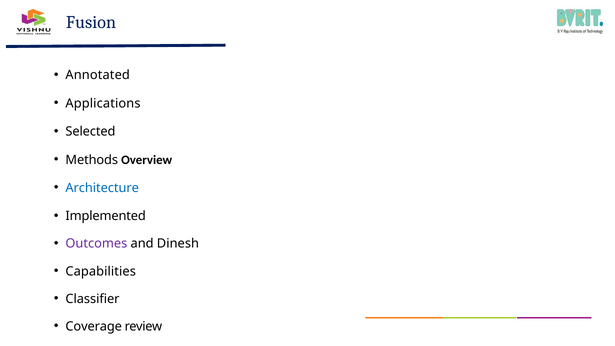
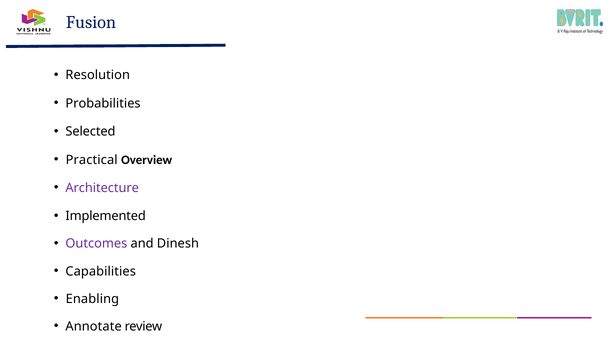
Annotated: Annotated -> Resolution
Applications: Applications -> Probabilities
Methods: Methods -> Practical
Architecture colour: blue -> purple
Classifier: Classifier -> Enabling
Coverage: Coverage -> Annotate
